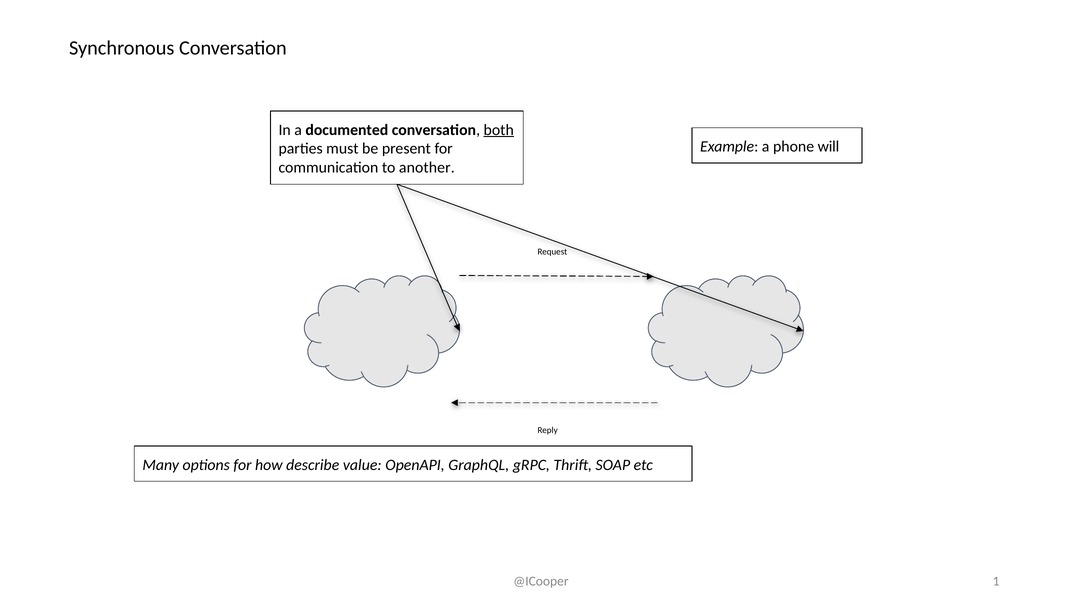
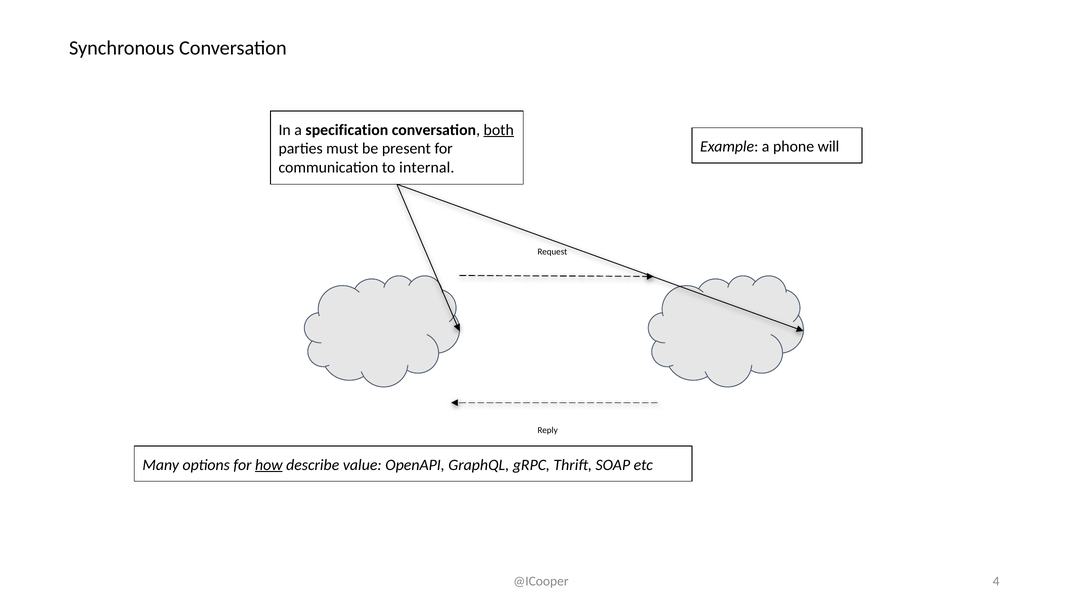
documented: documented -> specification
another: another -> internal
how underline: none -> present
1: 1 -> 4
